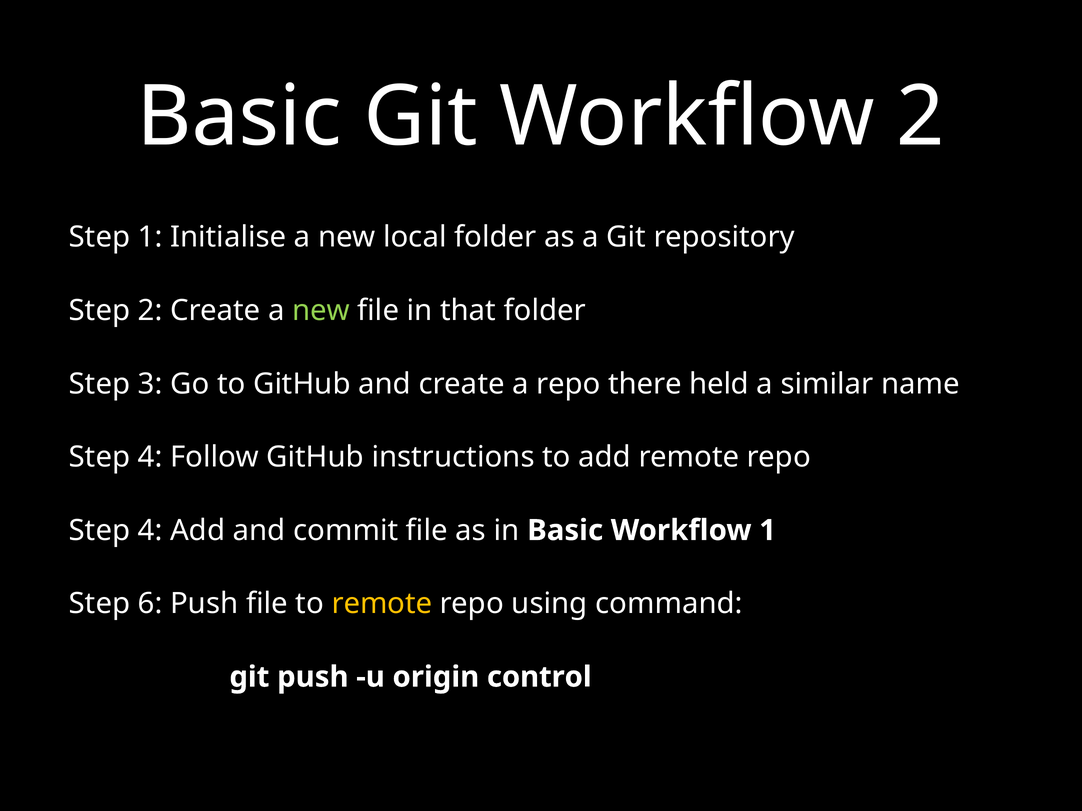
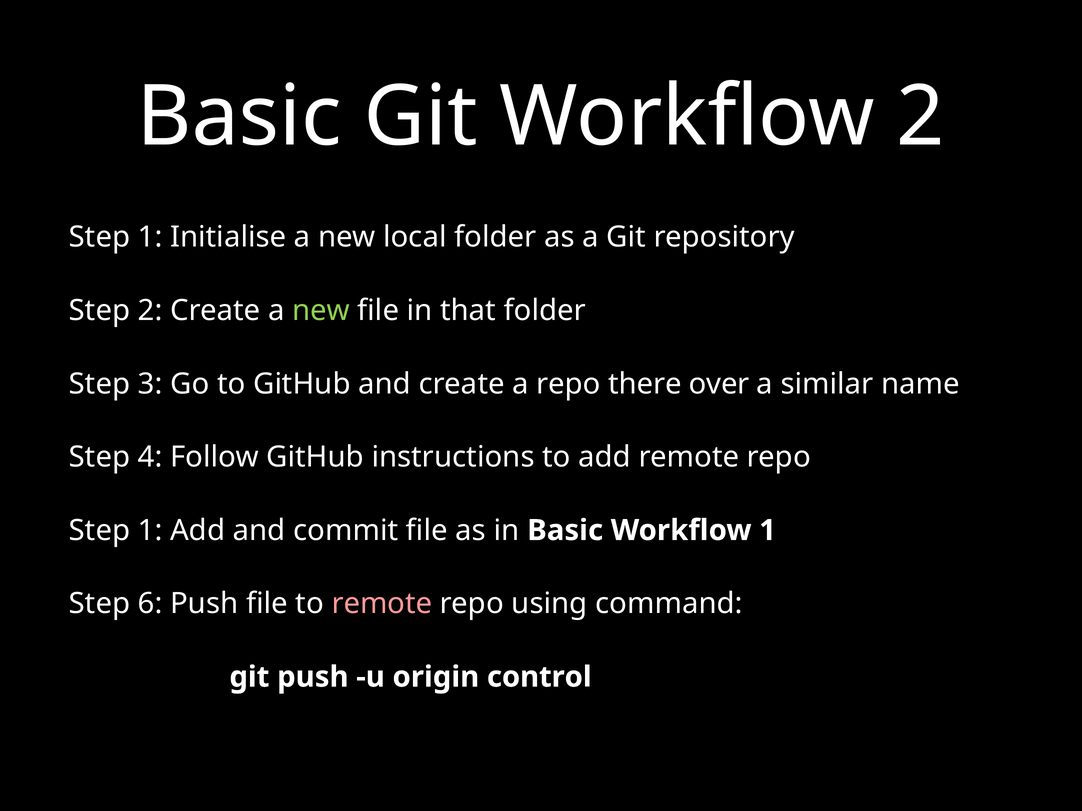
held: held -> over
4 at (150, 531): 4 -> 1
remote at (382, 604) colour: yellow -> pink
